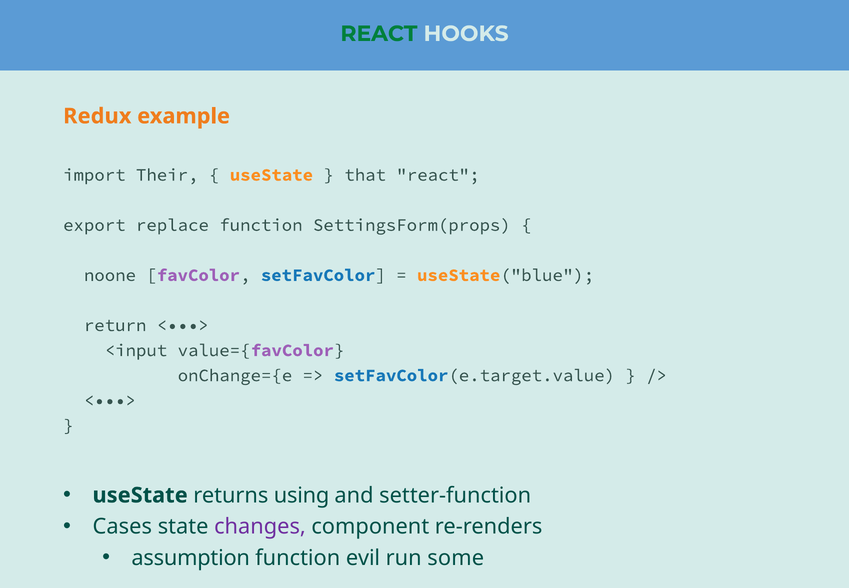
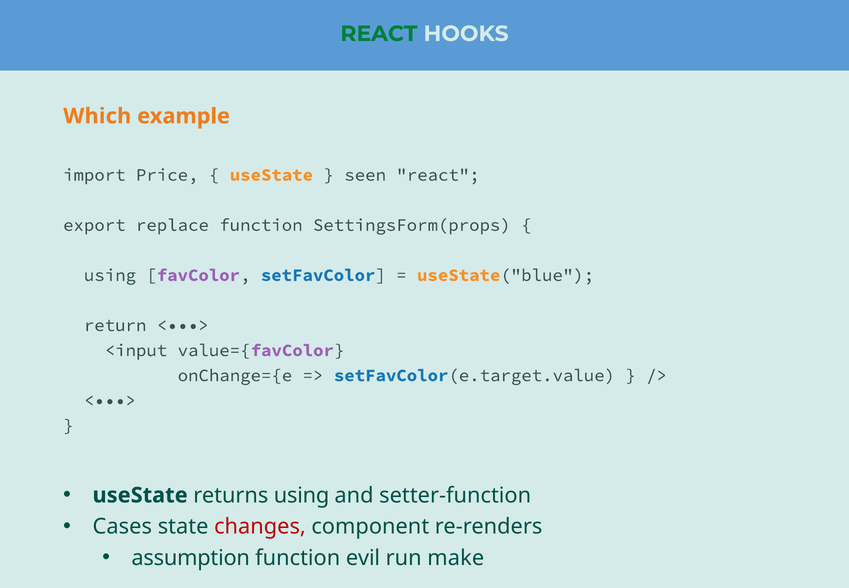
Redux: Redux -> Which
Their: Their -> Price
that: that -> seen
noone at (110, 275): noone -> using
changes colour: purple -> red
some: some -> make
